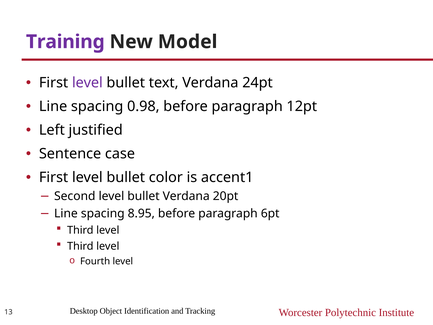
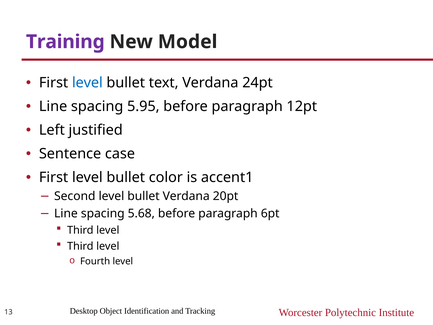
level at (87, 83) colour: purple -> blue
0.98: 0.98 -> 5.95
8.95: 8.95 -> 5.68
